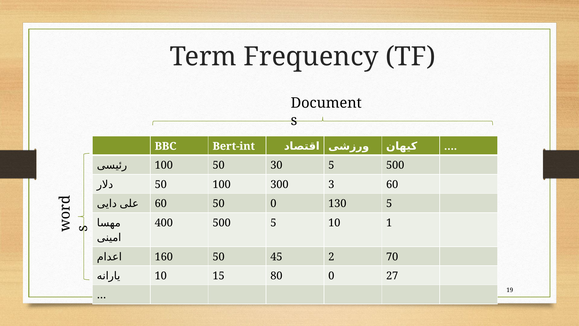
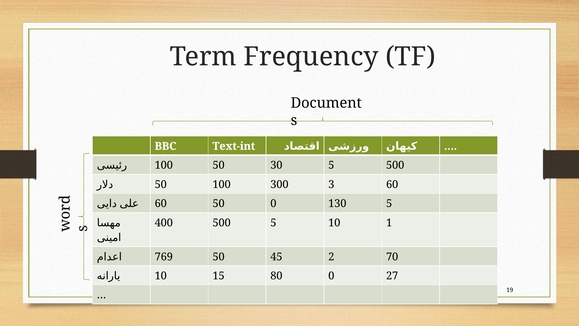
Bert-int: Bert-int -> Text-int
160: 160 -> 769
